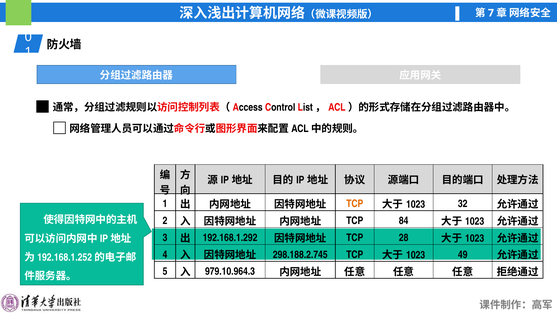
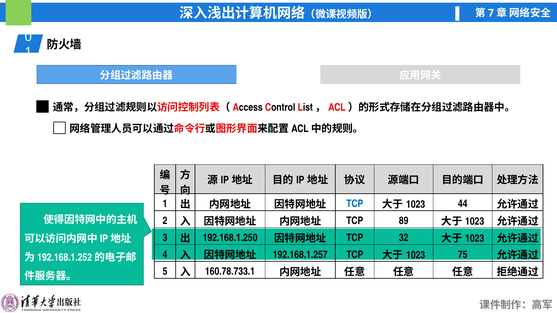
TCP at (355, 204) colour: orange -> blue
32: 32 -> 44
84: 84 -> 89
192.168.1.292: 192.168.1.292 -> 192.168.1.250
28: 28 -> 32
298.188.2.745: 298.188.2.745 -> 192.168.1.257
49: 49 -> 75
979.10.964.3: 979.10.964.3 -> 160.78.733.1
